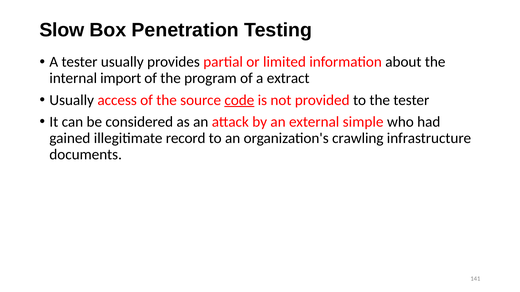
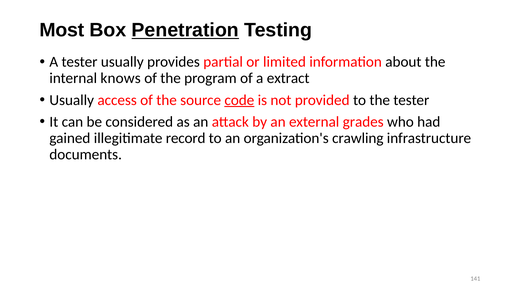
Slow: Slow -> Most
Penetration underline: none -> present
import: import -> knows
simple: simple -> grades
